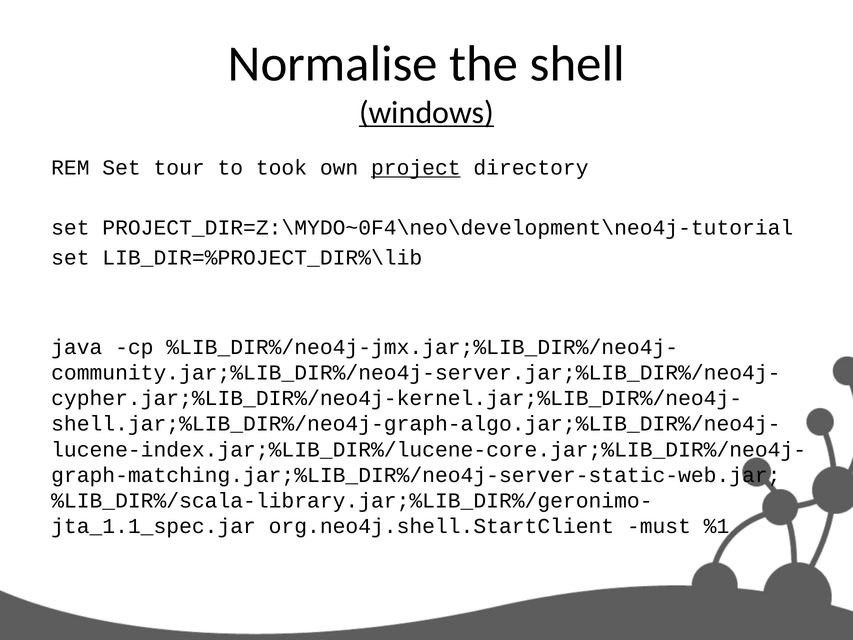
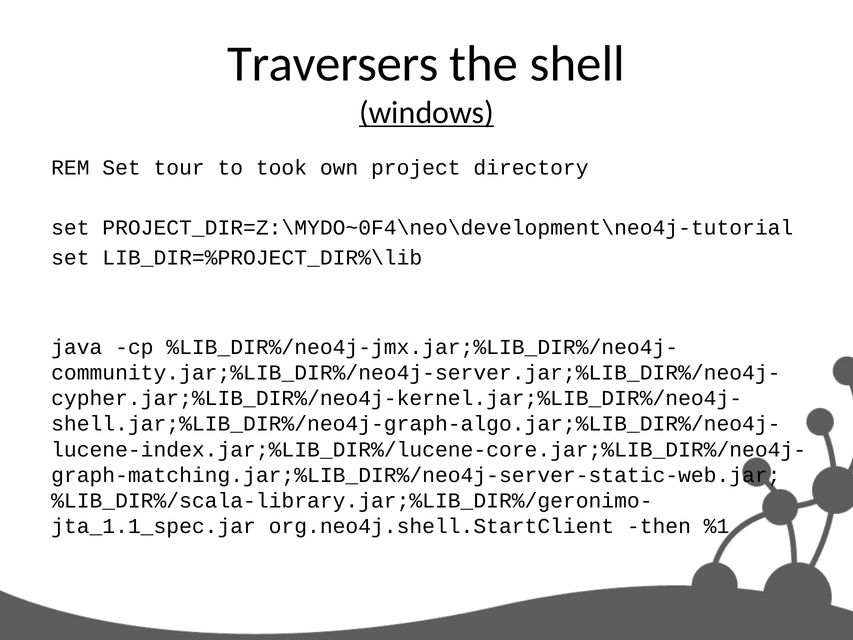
Normalise: Normalise -> Traversers
project underline: present -> none
must: must -> then
